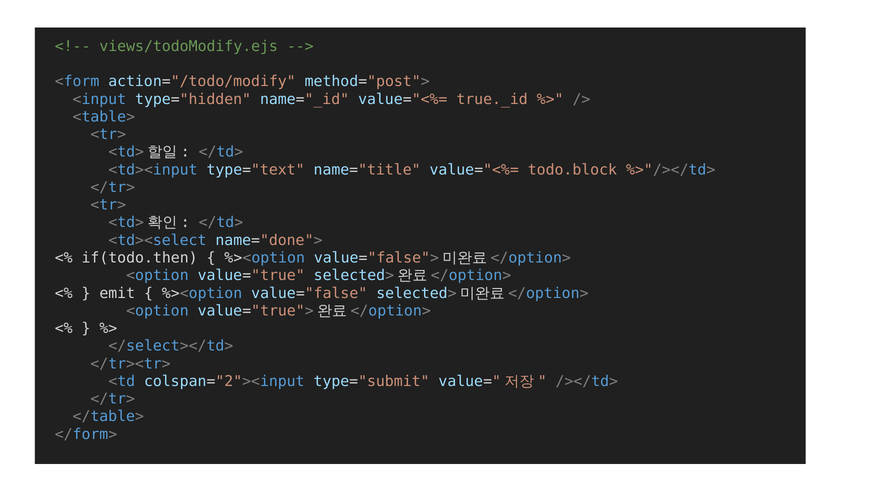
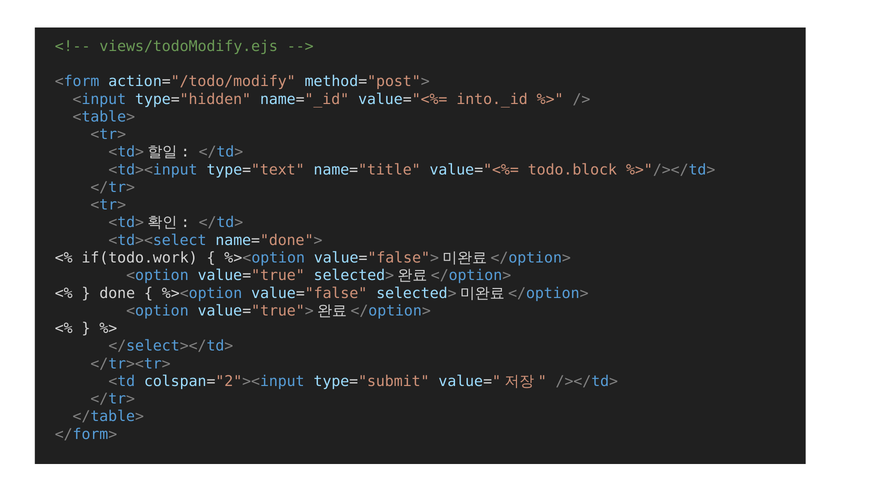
true._id: true._id -> into._id
if(todo.then: if(todo.then -> if(todo.work
emit: emit -> done
